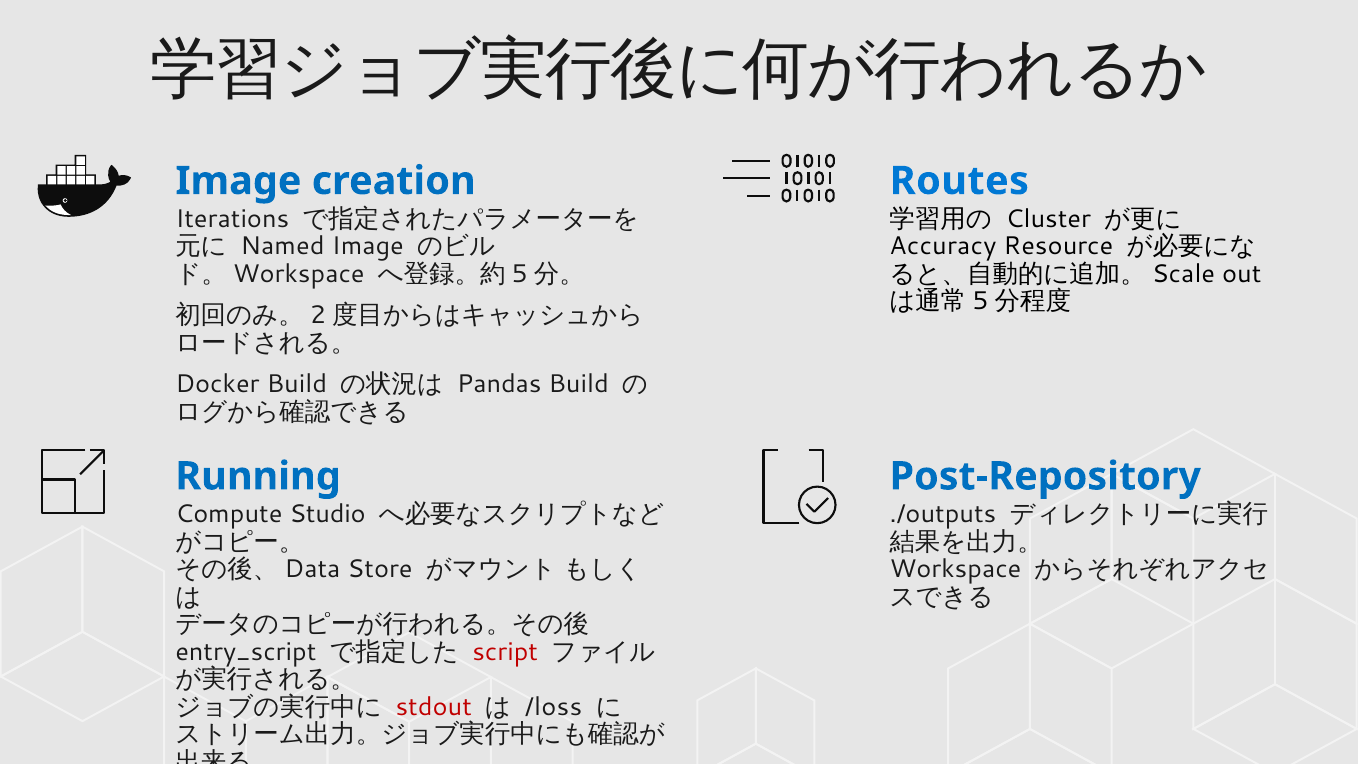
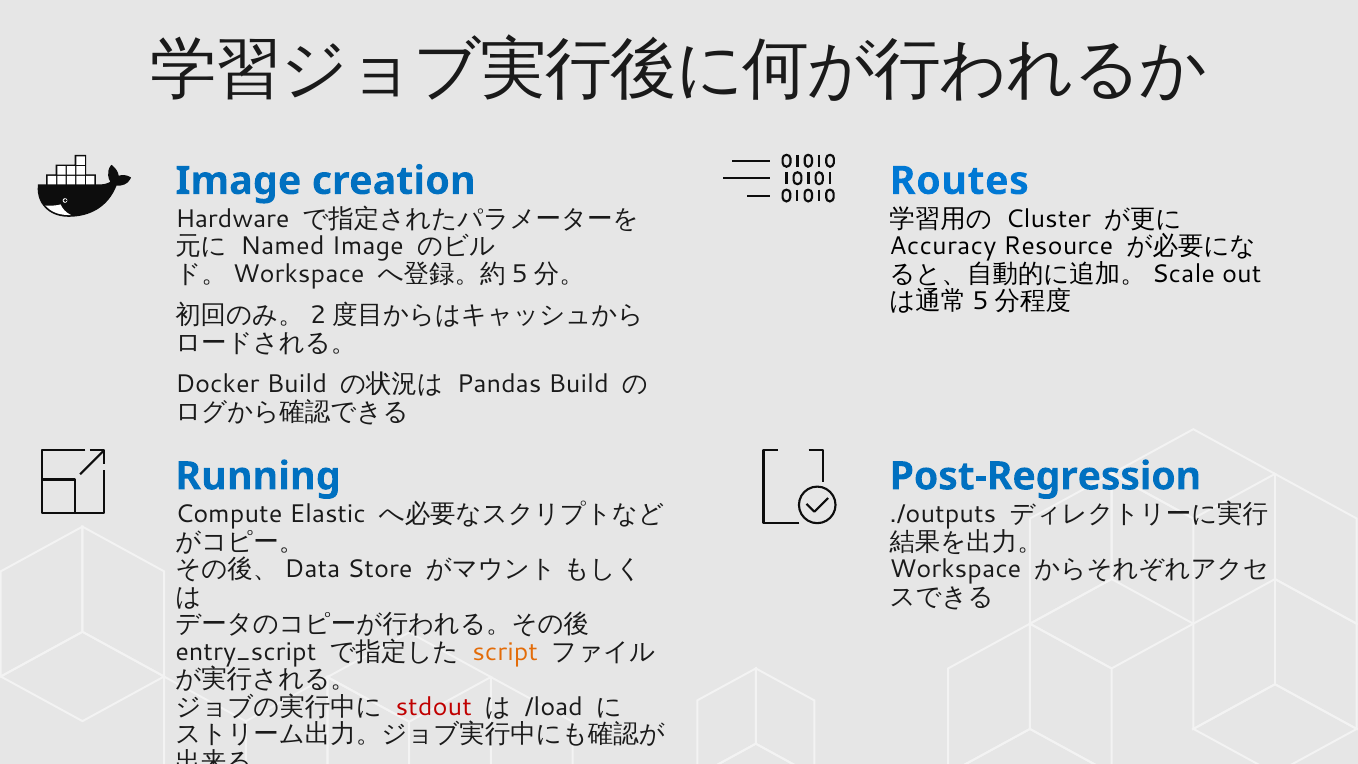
Iterations: Iterations -> Hardware
Post-Repository: Post-Repository -> Post-Regression
Studio: Studio -> Elastic
script colour: red -> orange
/loss: /loss -> /load
